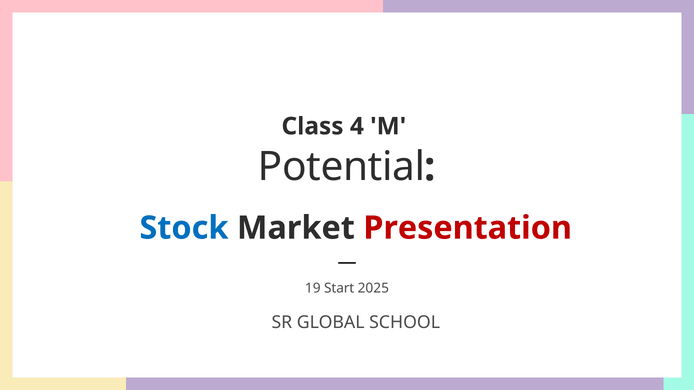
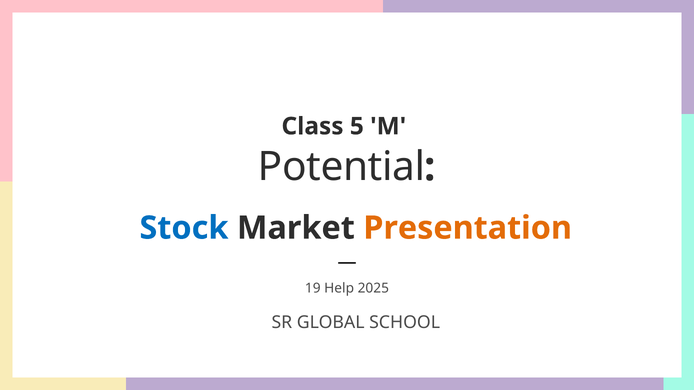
4: 4 -> 5
Presentation colour: red -> orange
Start: Start -> Help
